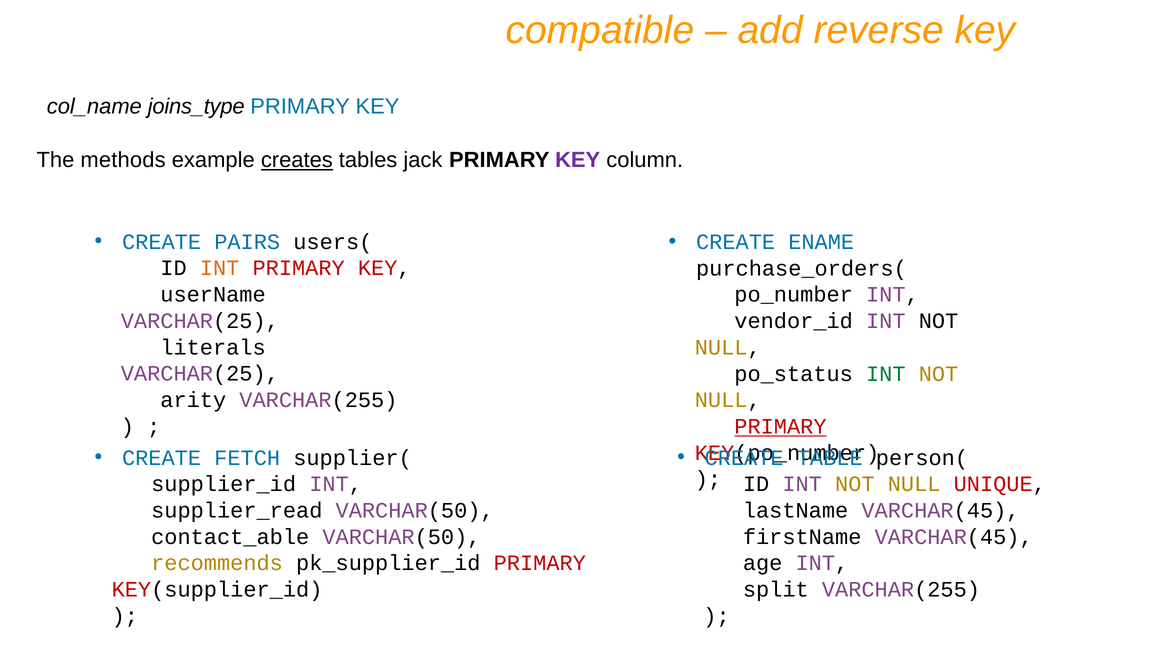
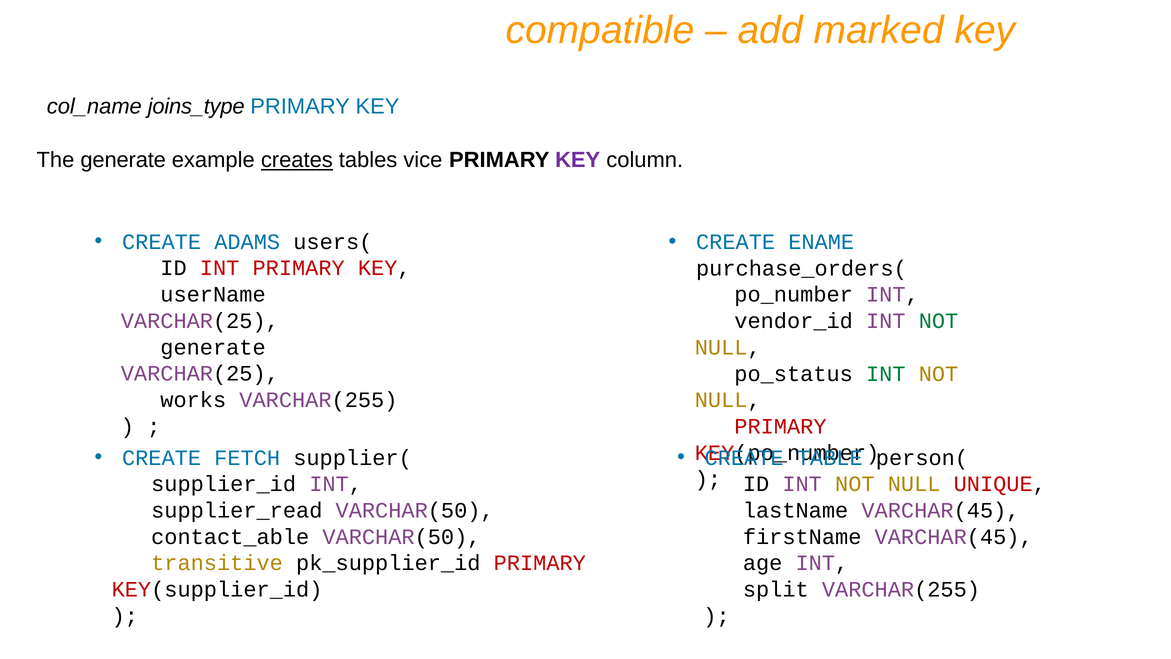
reverse: reverse -> marked
The methods: methods -> generate
jack: jack -> vice
PAIRS: PAIRS -> ADAMS
INT at (220, 268) colour: orange -> red
NOT at (939, 321) colour: black -> green
literals at (213, 347): literals -> generate
arity: arity -> works
PRIMARY at (780, 426) underline: present -> none
recommends: recommends -> transitive
